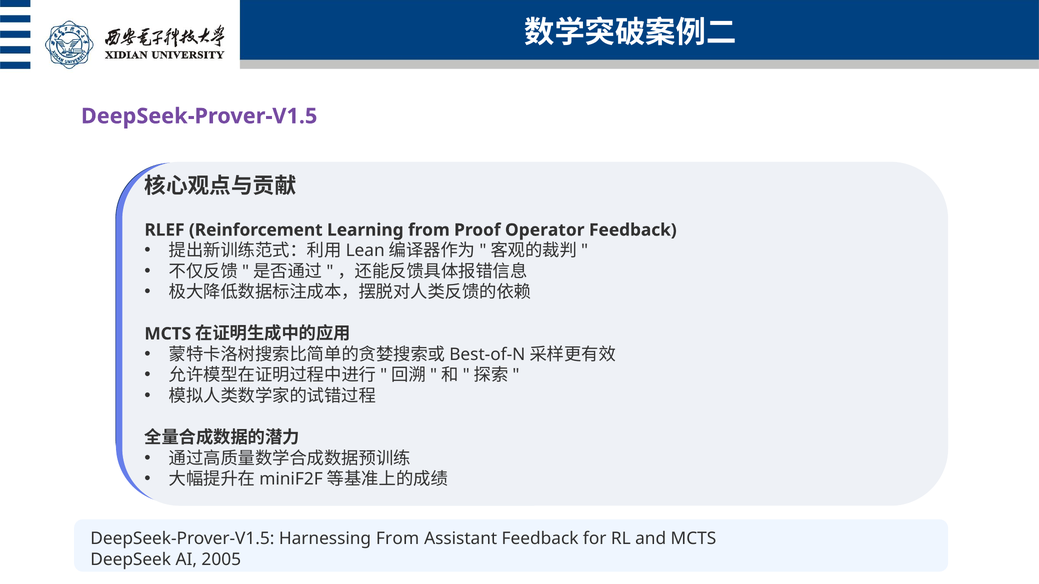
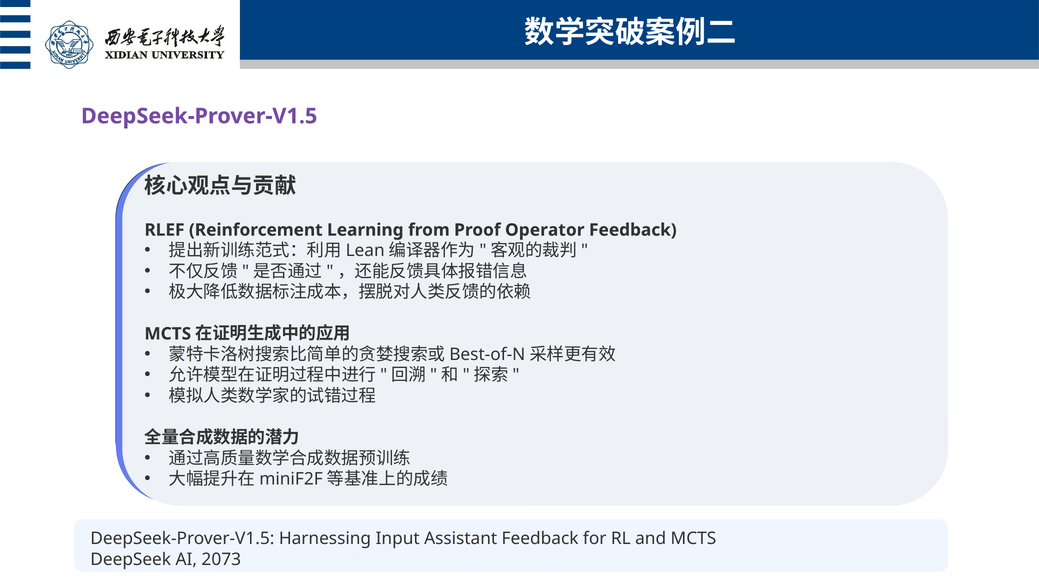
Harnessing From: From -> Input
2005: 2005 -> 2073
